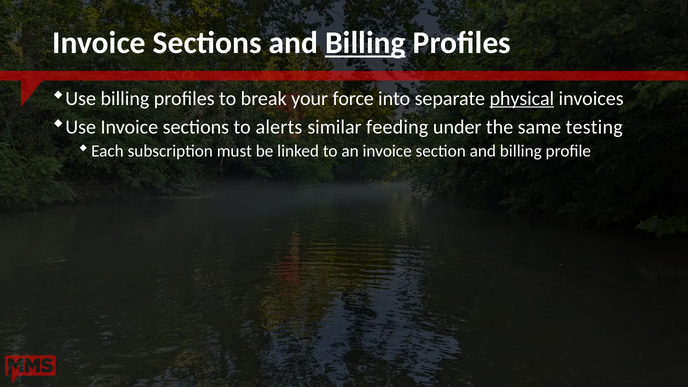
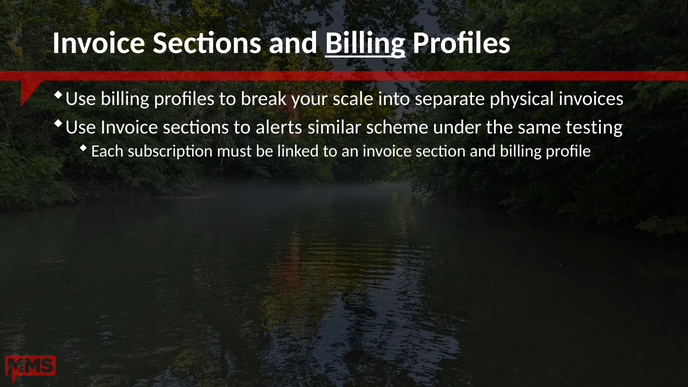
force: force -> scale
physical underline: present -> none
feeding: feeding -> scheme
